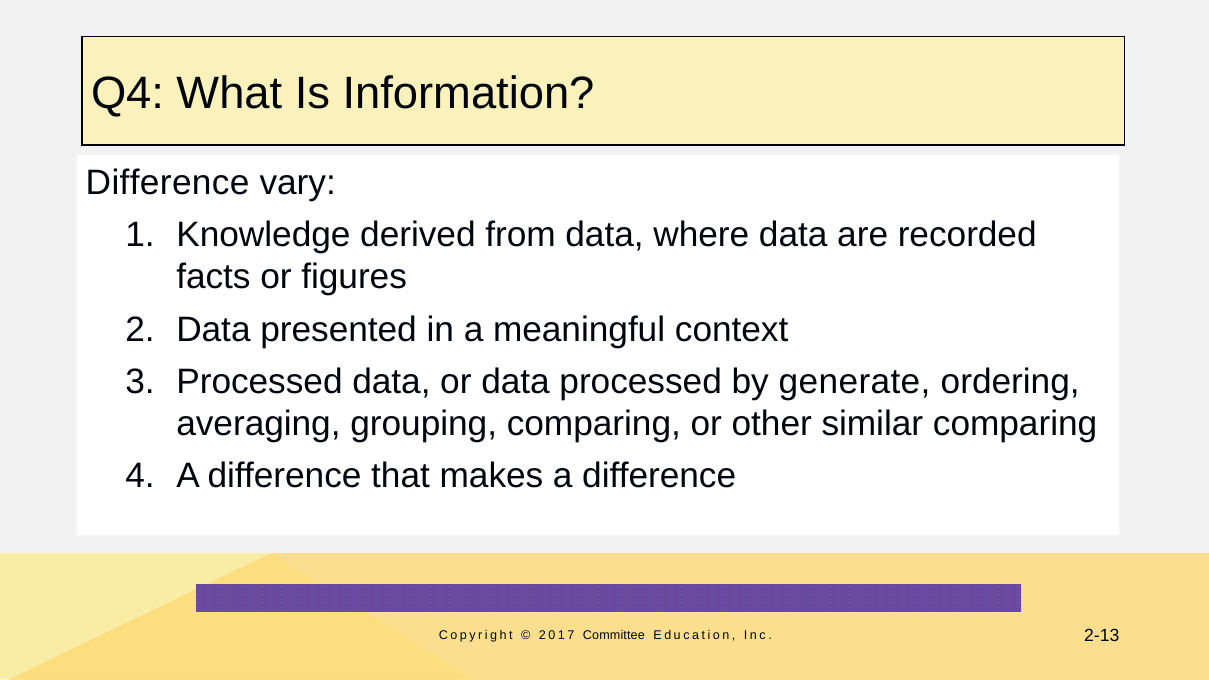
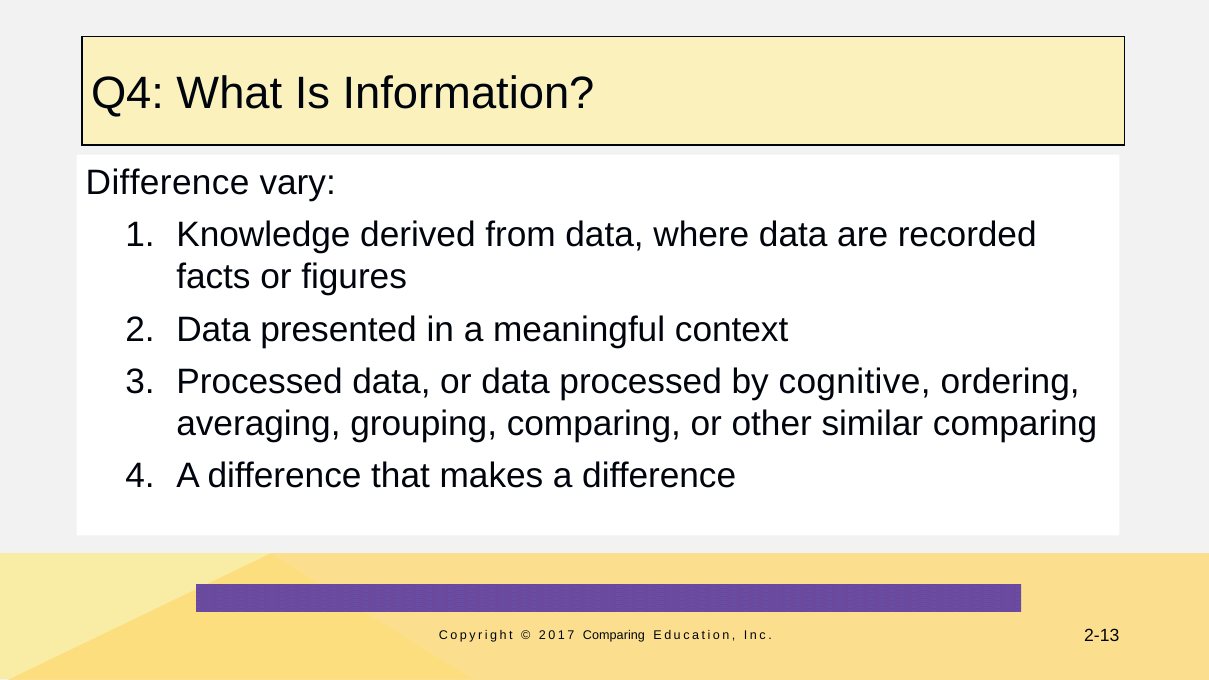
generate: generate -> cognitive
2017 Committee: Committee -> Comparing
